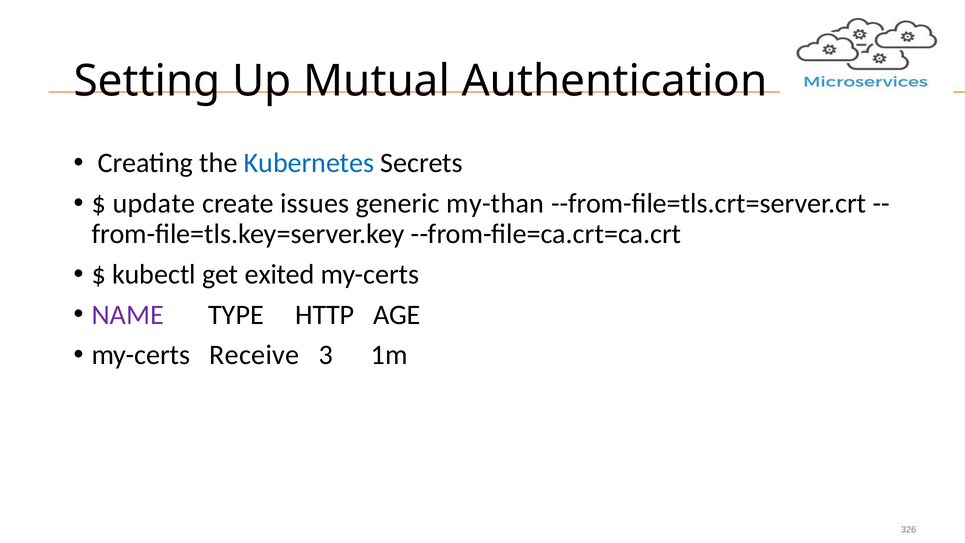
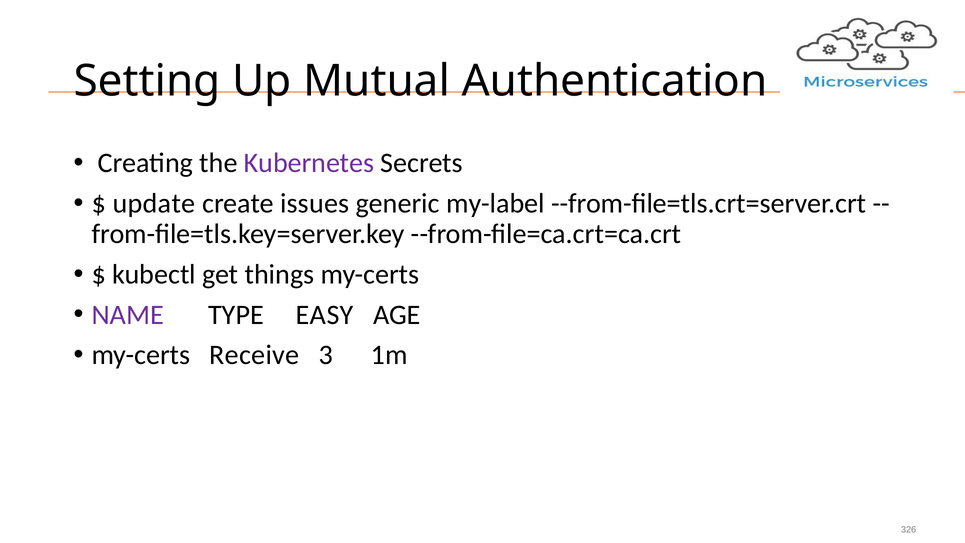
Kubernetes colour: blue -> purple
my-than: my-than -> my-label
exited: exited -> things
HTTP: HTTP -> EASY
